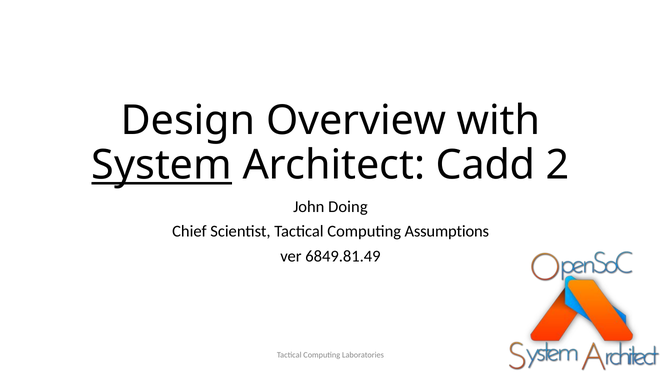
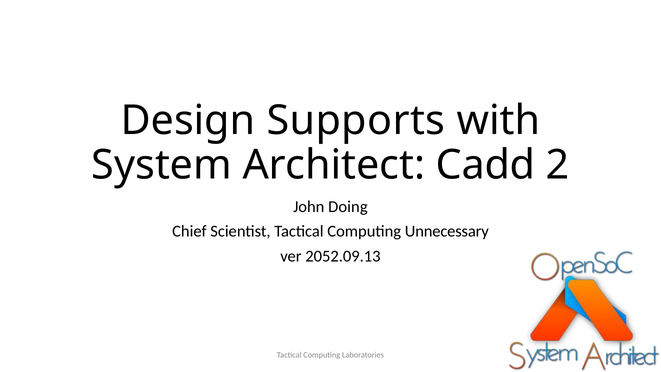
Overview: Overview -> Supports
System underline: present -> none
Assumptions: Assumptions -> Unnecessary
6849.81.49: 6849.81.49 -> 2052.09.13
